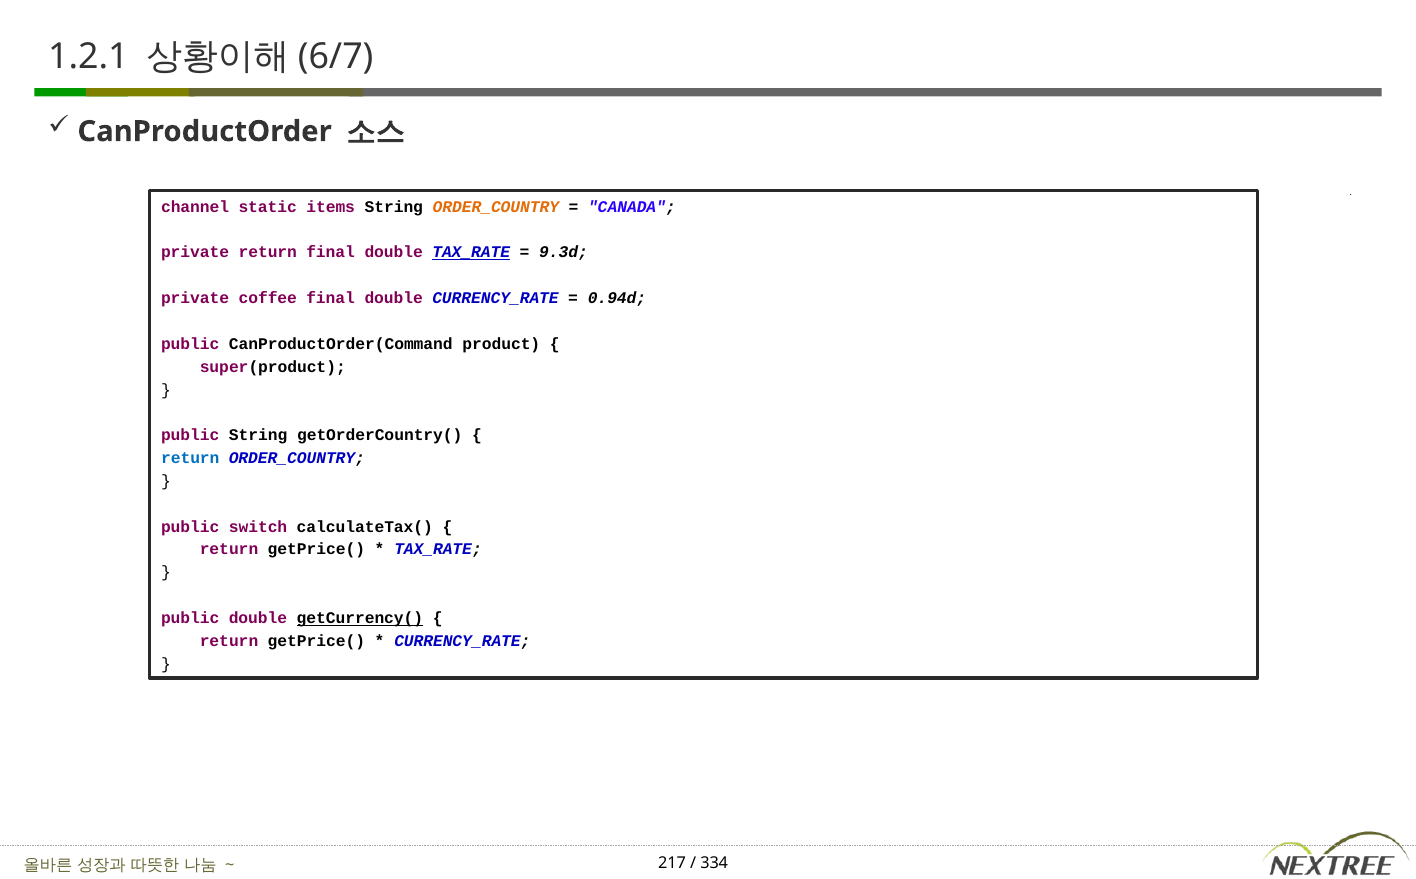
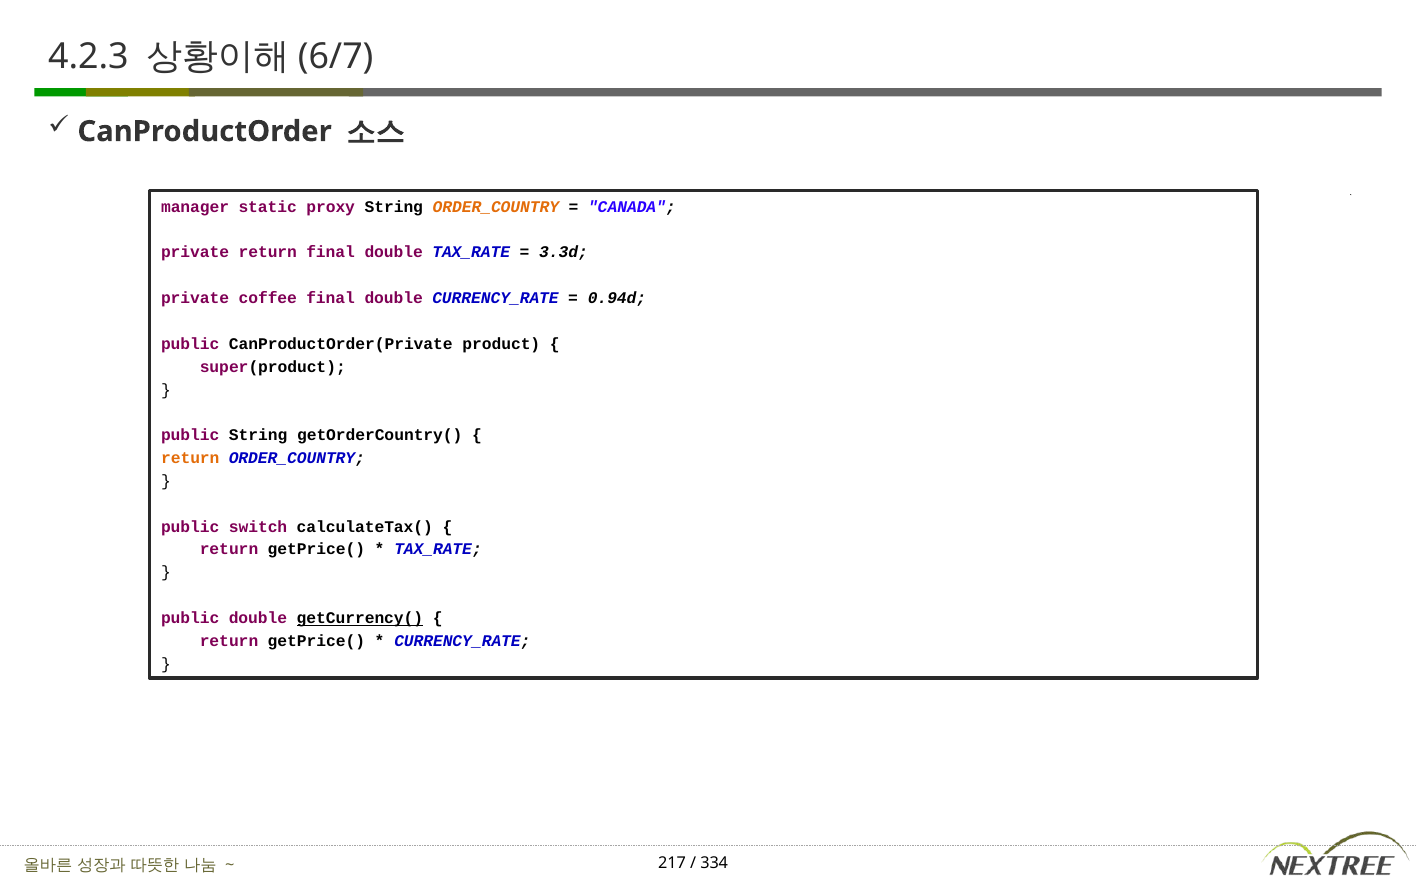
1.2.1: 1.2.1 -> 4.2.3
channel: channel -> manager
items: items -> proxy
TAX_RATE at (471, 253) underline: present -> none
9.3d: 9.3d -> 3.3d
CanProductOrder(Command: CanProductOrder(Command -> CanProductOrder(Private
return at (190, 458) colour: blue -> orange
